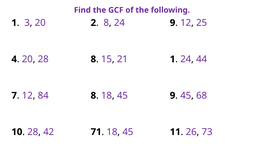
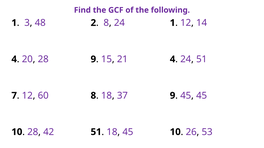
3 20: 20 -> 48
24 9: 9 -> 1
12 25: 25 -> 14
28 8: 8 -> 9
21 1: 1 -> 4
24 44: 44 -> 51
84: 84 -> 60
45 at (122, 96): 45 -> 37
45 68: 68 -> 45
42 71: 71 -> 51
18 45 11: 11 -> 10
73: 73 -> 53
